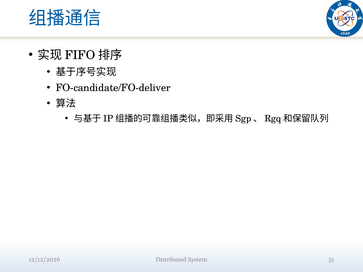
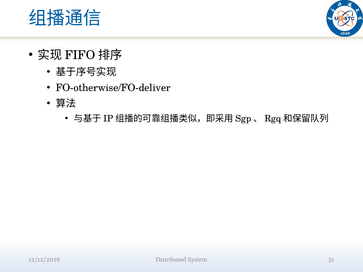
FO-candidate/FO-deliver: FO-candidate/FO-deliver -> FO-otherwise/FO-deliver
